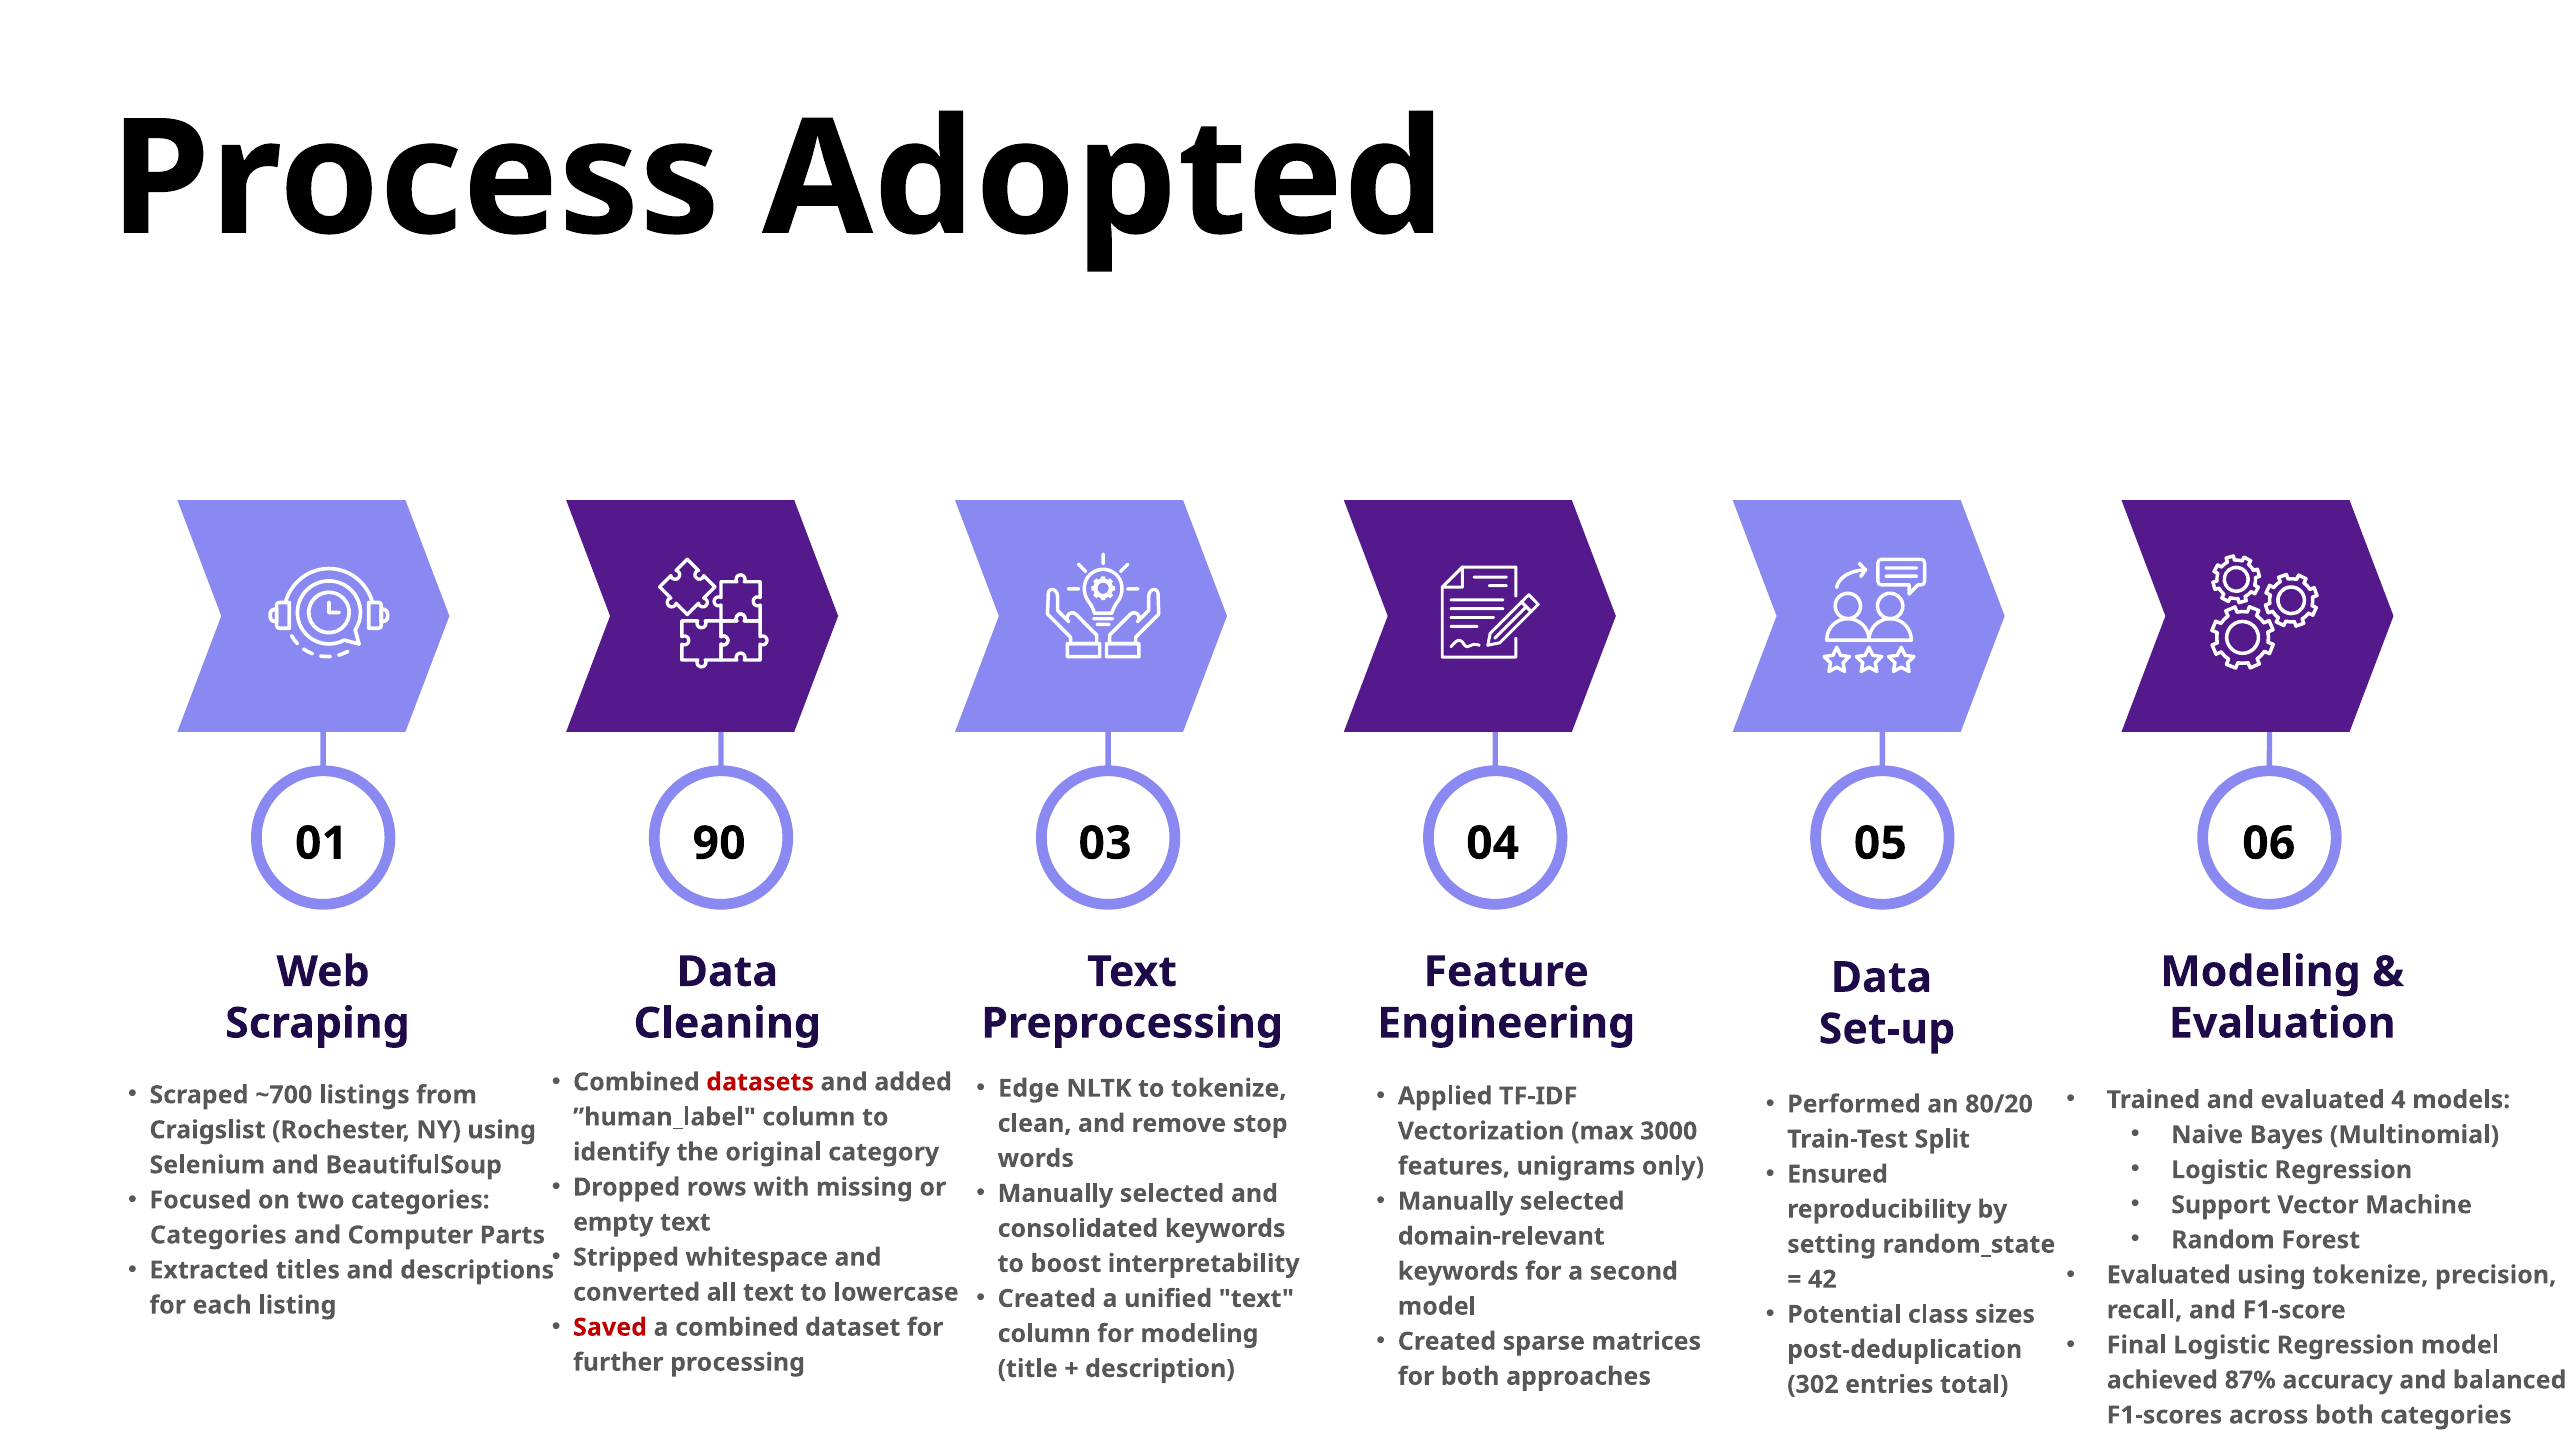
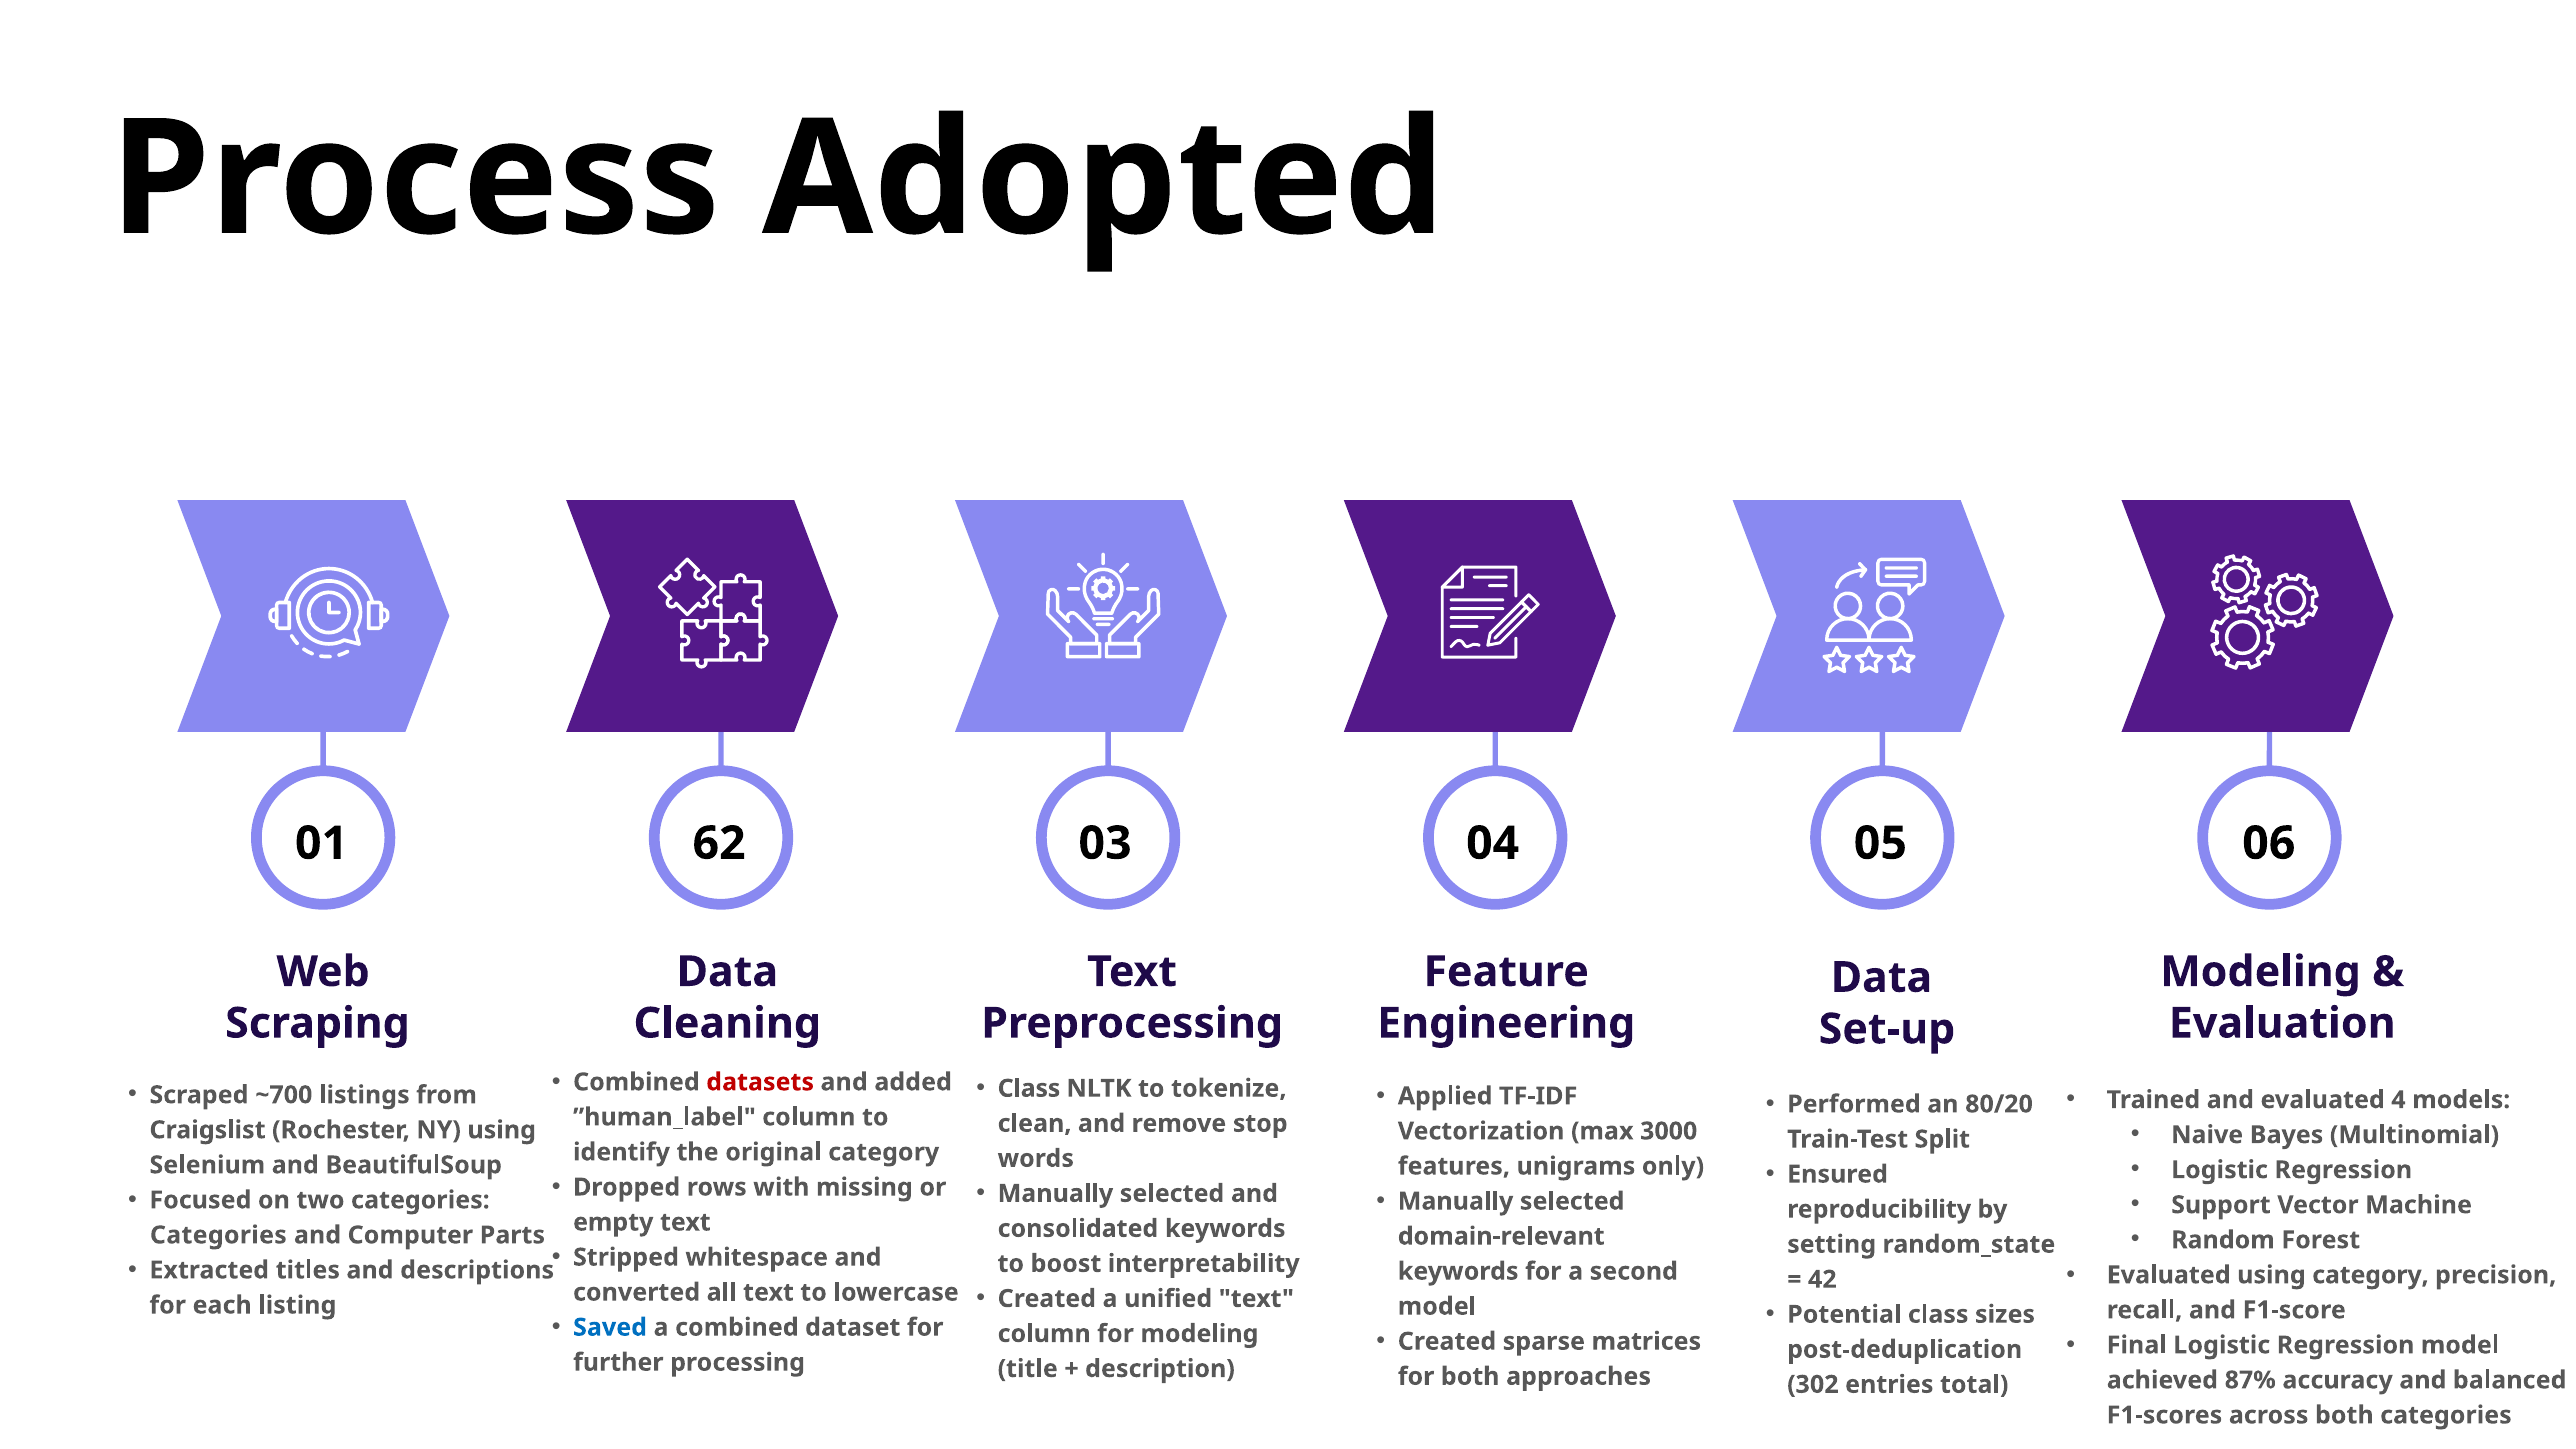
90: 90 -> 62
Edge at (1029, 1088): Edge -> Class
using tokenize: tokenize -> category
Saved colour: red -> blue
